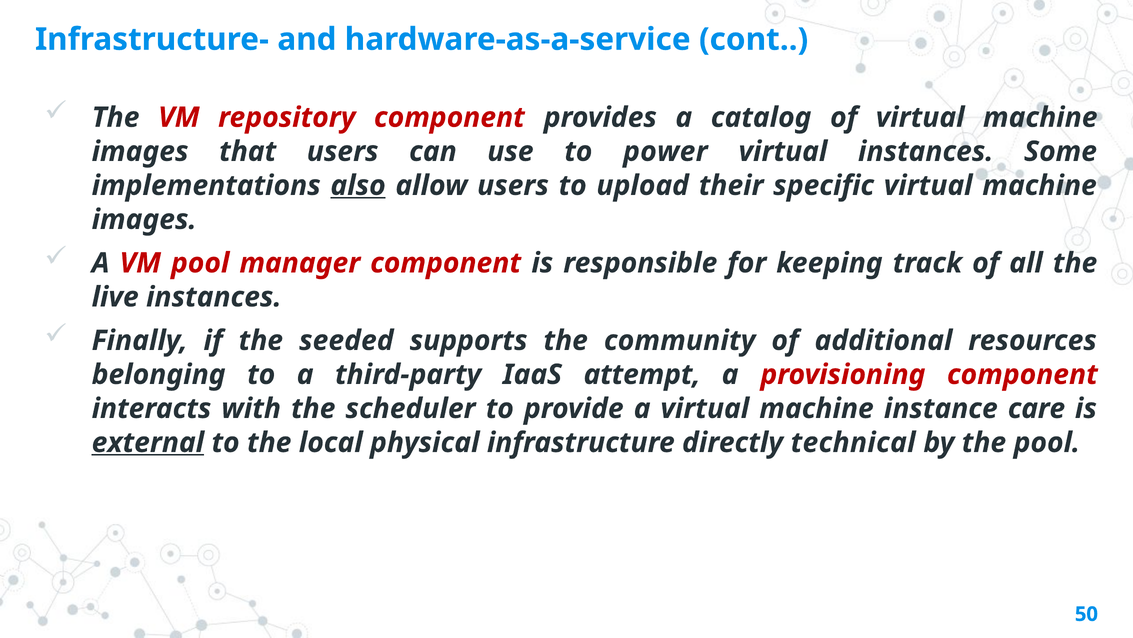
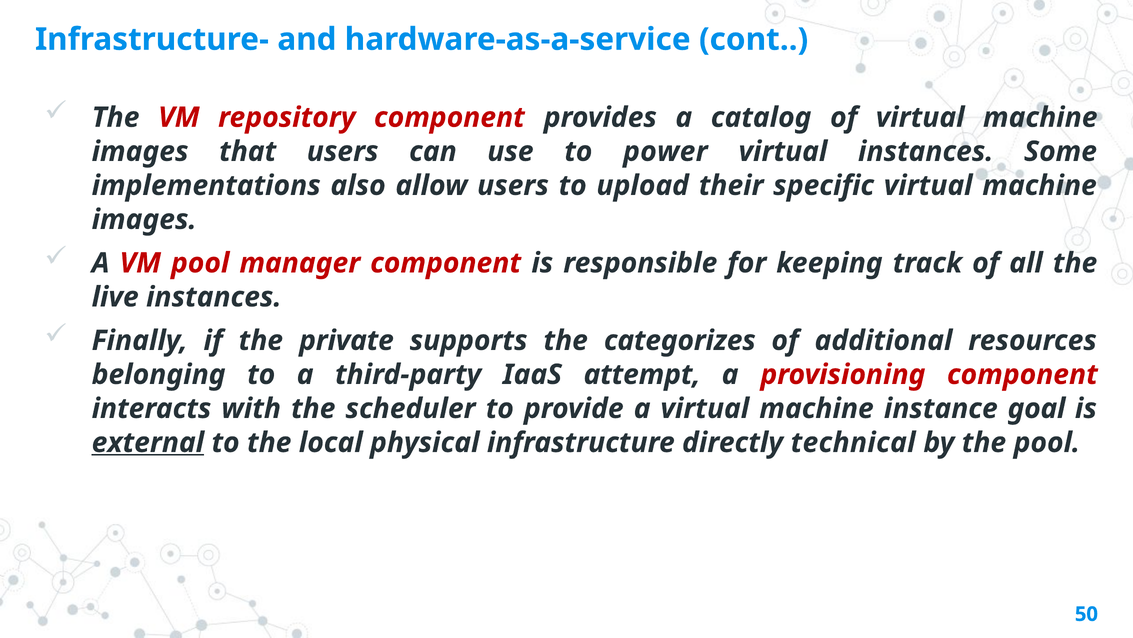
also underline: present -> none
seeded: seeded -> private
community: community -> categorizes
care: care -> goal
